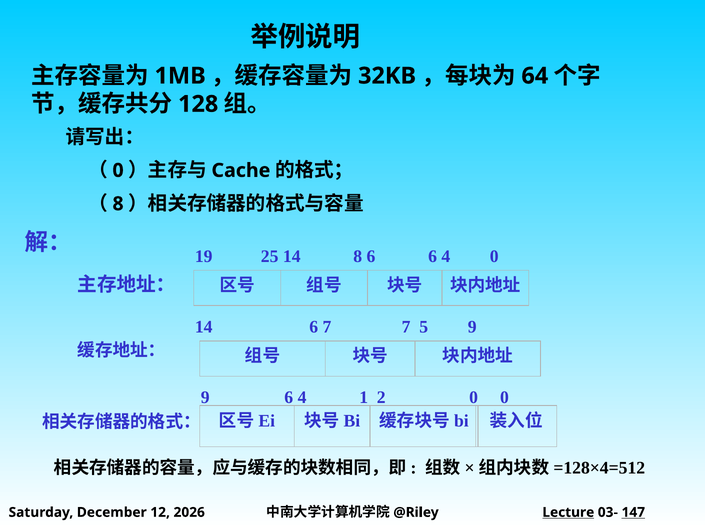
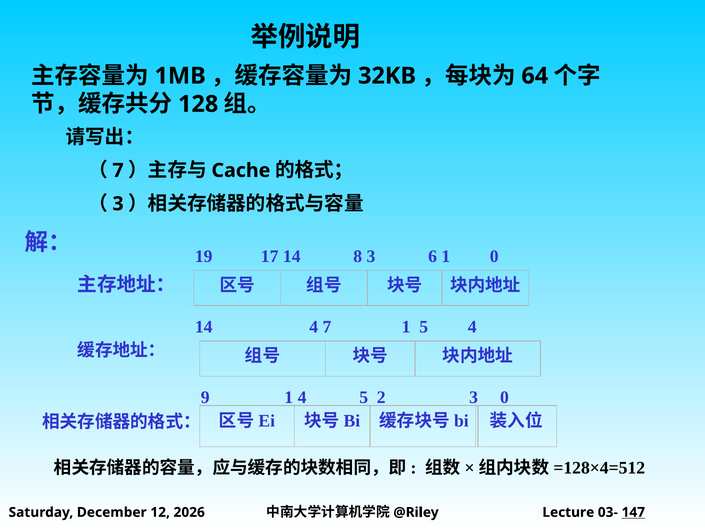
0 at (118, 170): 0 -> 7
8 at (118, 204): 8 -> 3
25: 25 -> 17
8 6: 6 -> 3
4 at (446, 256): 4 -> 1
14 6: 6 -> 4
7 7: 7 -> 1
5 9: 9 -> 4
9 6: 6 -> 1
4 1: 1 -> 5
2 0: 0 -> 3
Lecture underline: present -> none
